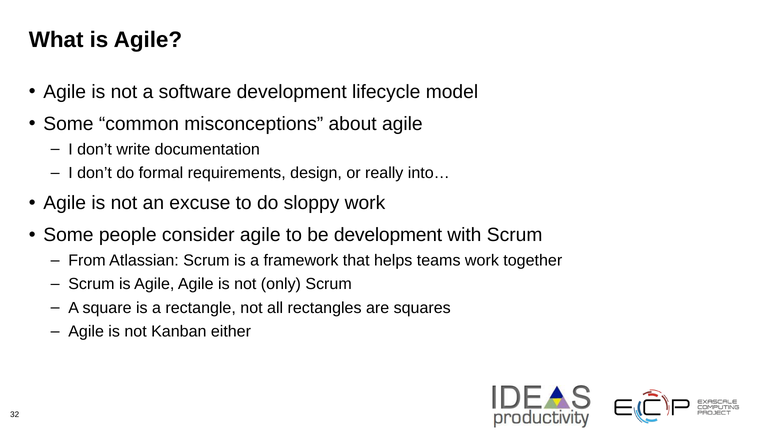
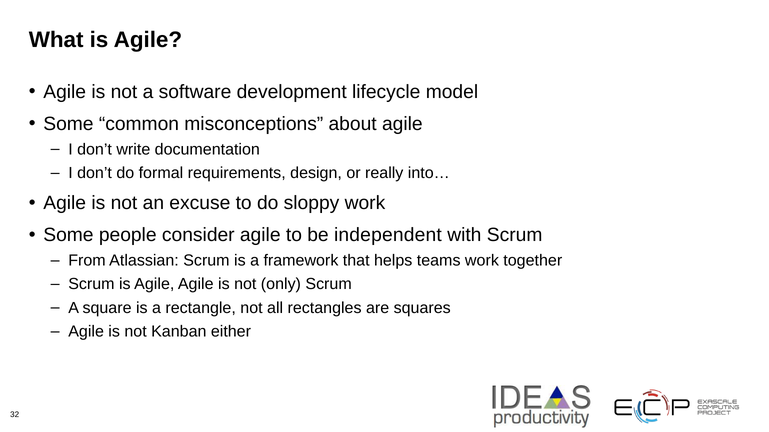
be development: development -> independent
